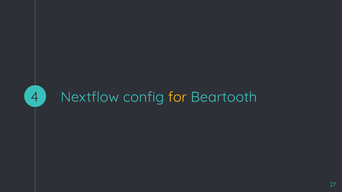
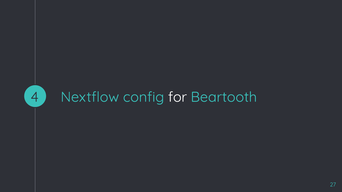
for colour: yellow -> white
